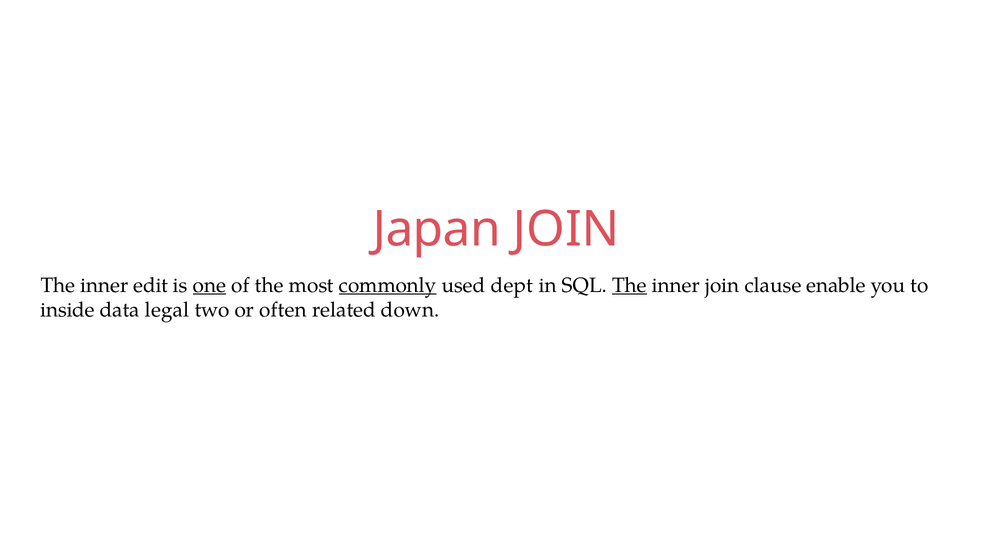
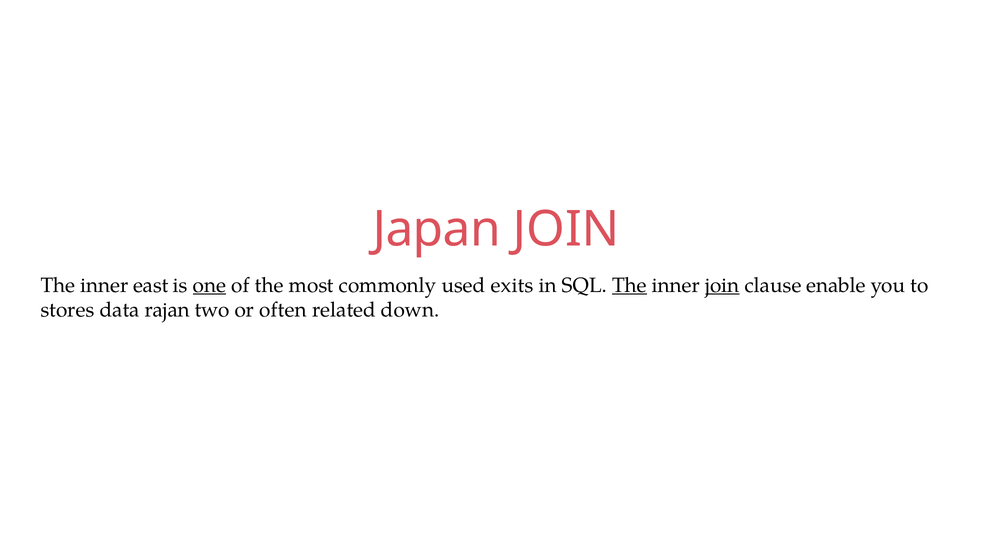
edit: edit -> east
commonly underline: present -> none
dept: dept -> exits
join at (722, 285) underline: none -> present
inside: inside -> stores
legal: legal -> rajan
